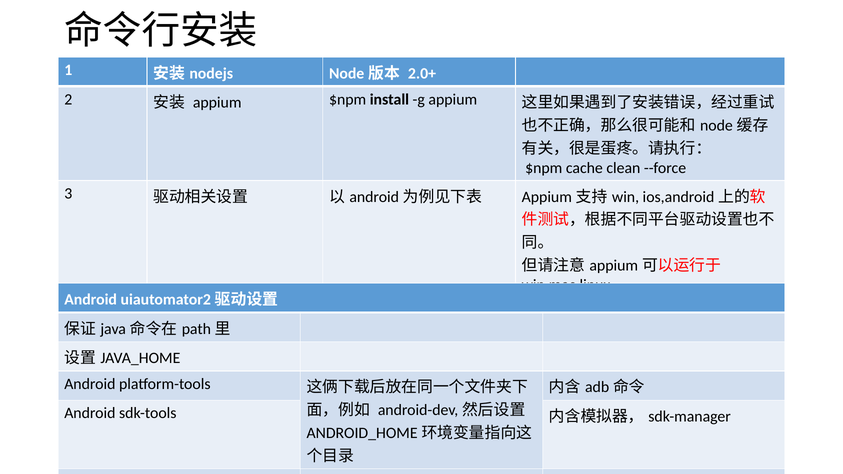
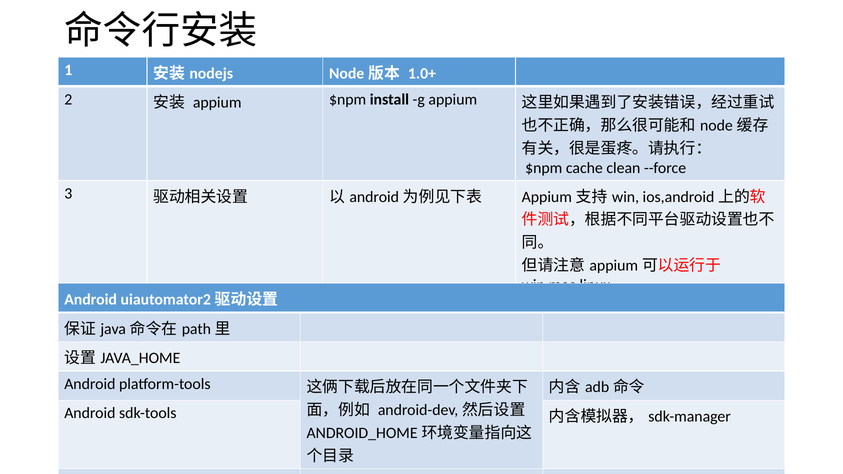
2.0+: 2.0+ -> 1.0+
